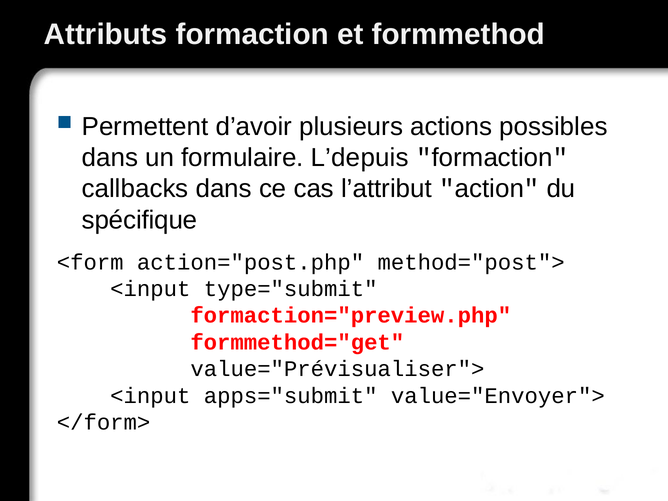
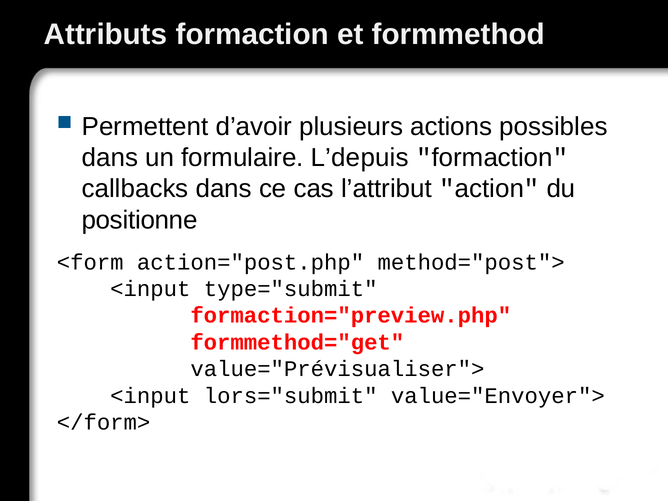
spécifique: spécifique -> positionne
apps="submit: apps="submit -> lors="submit
